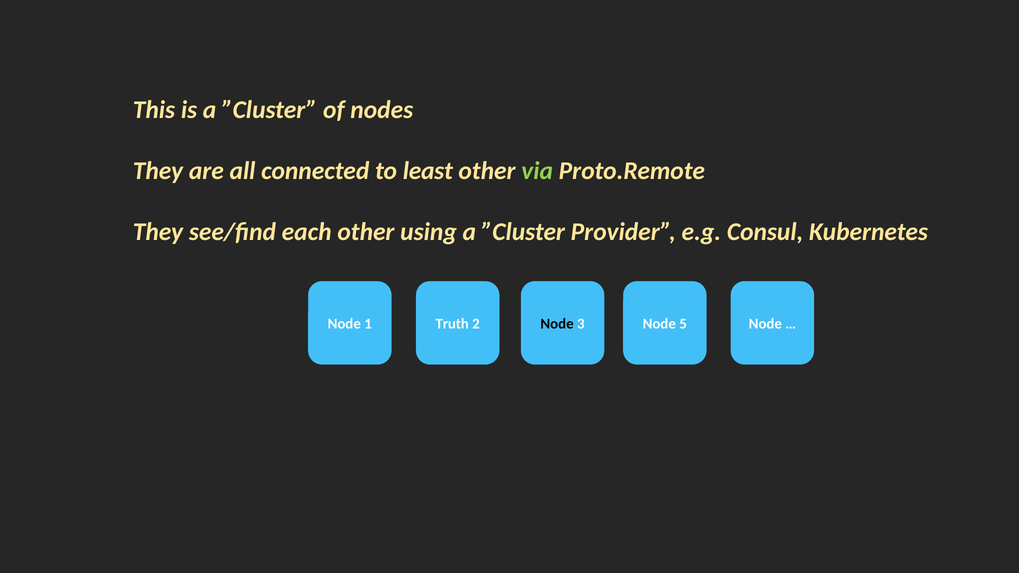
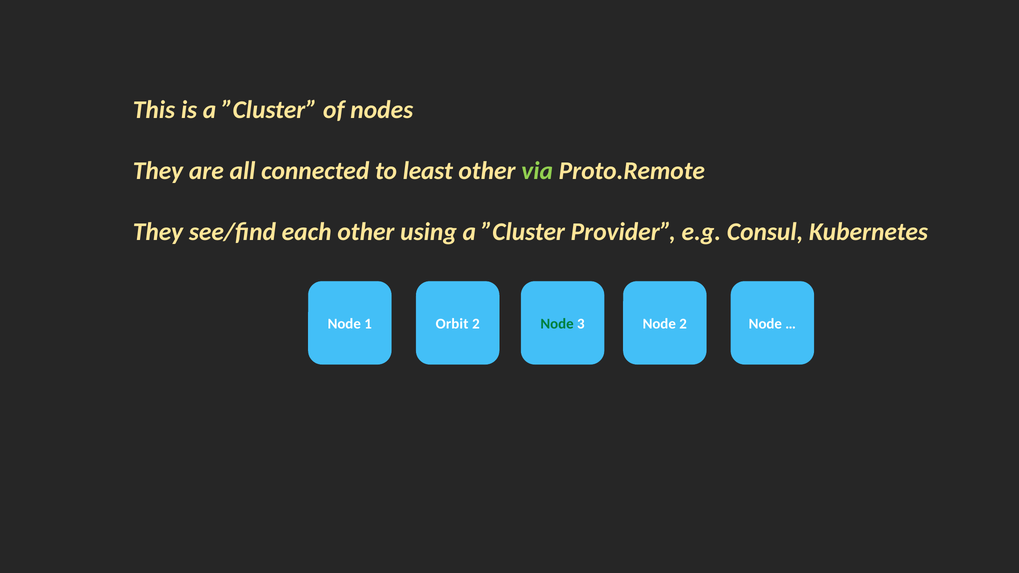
Truth: Truth -> Orbit
Node at (557, 324) colour: black -> green
Node 5: 5 -> 2
